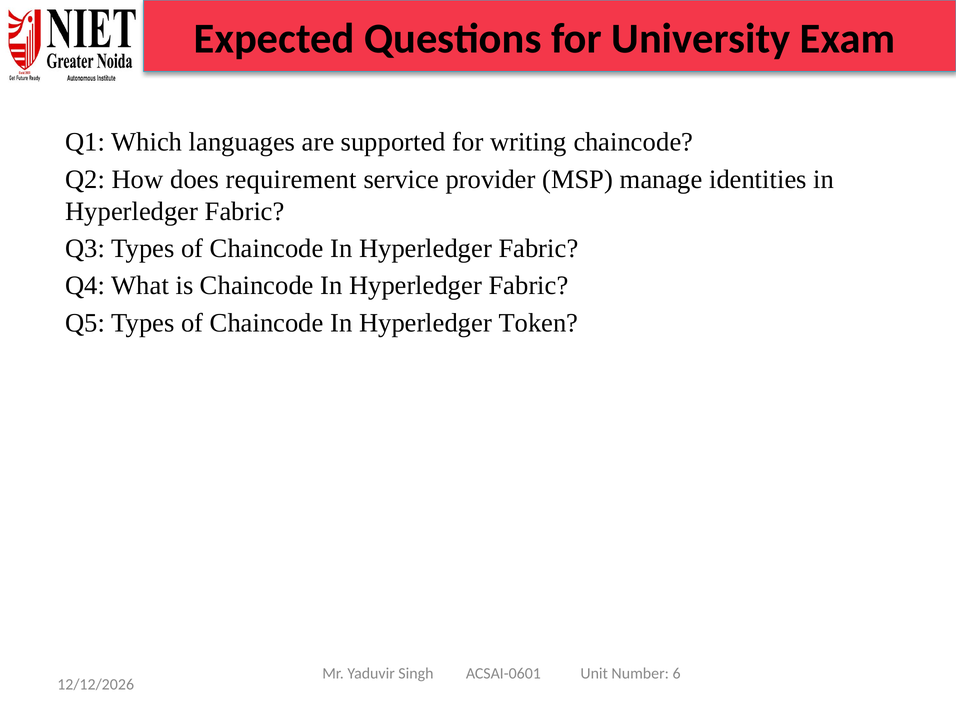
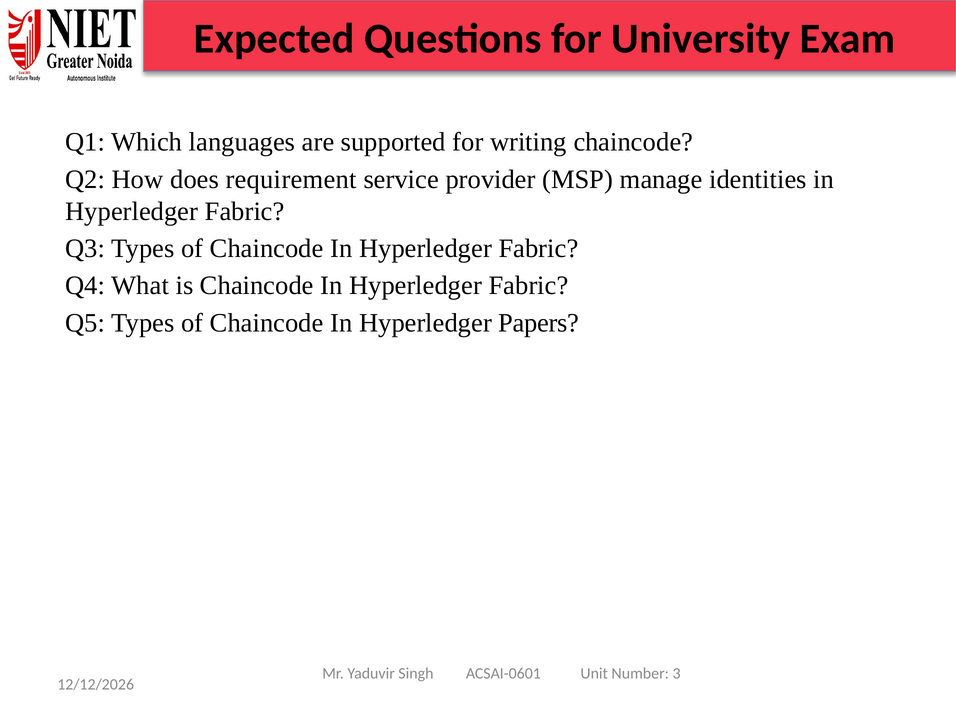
Token: Token -> Papers
6: 6 -> 3
